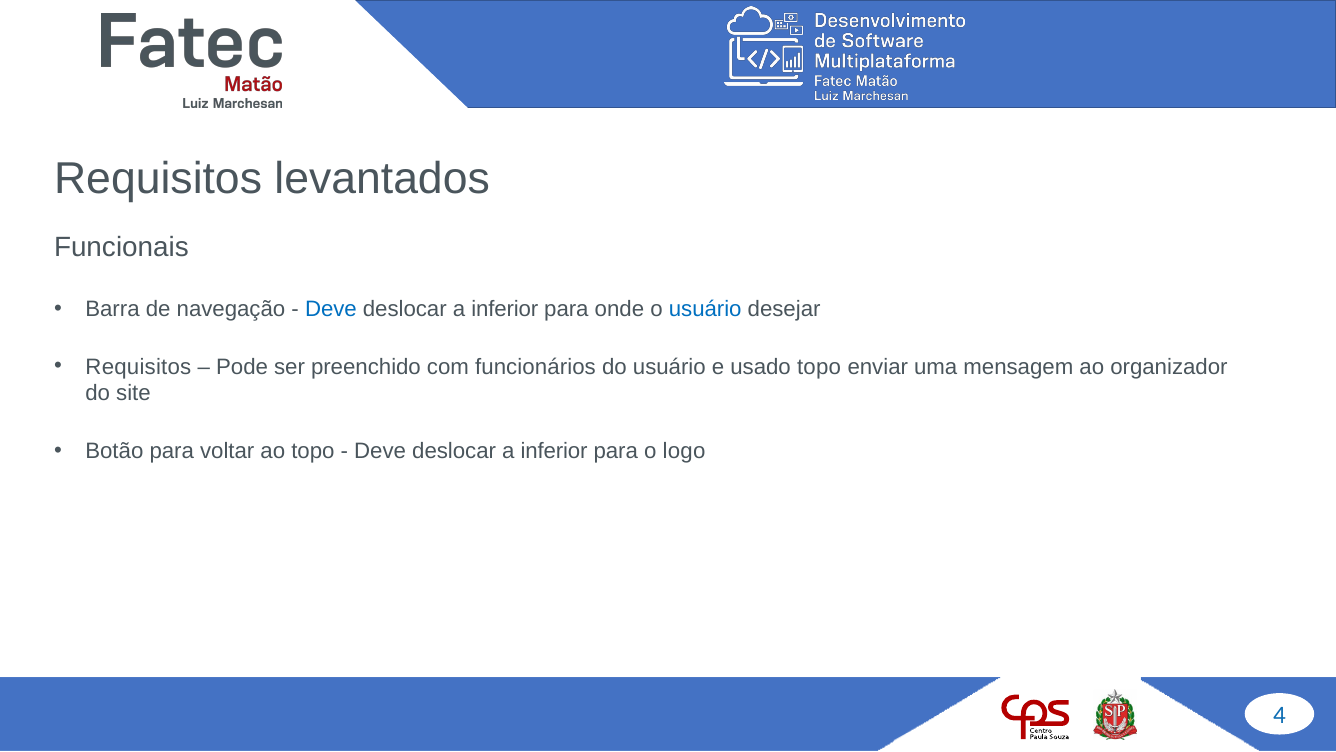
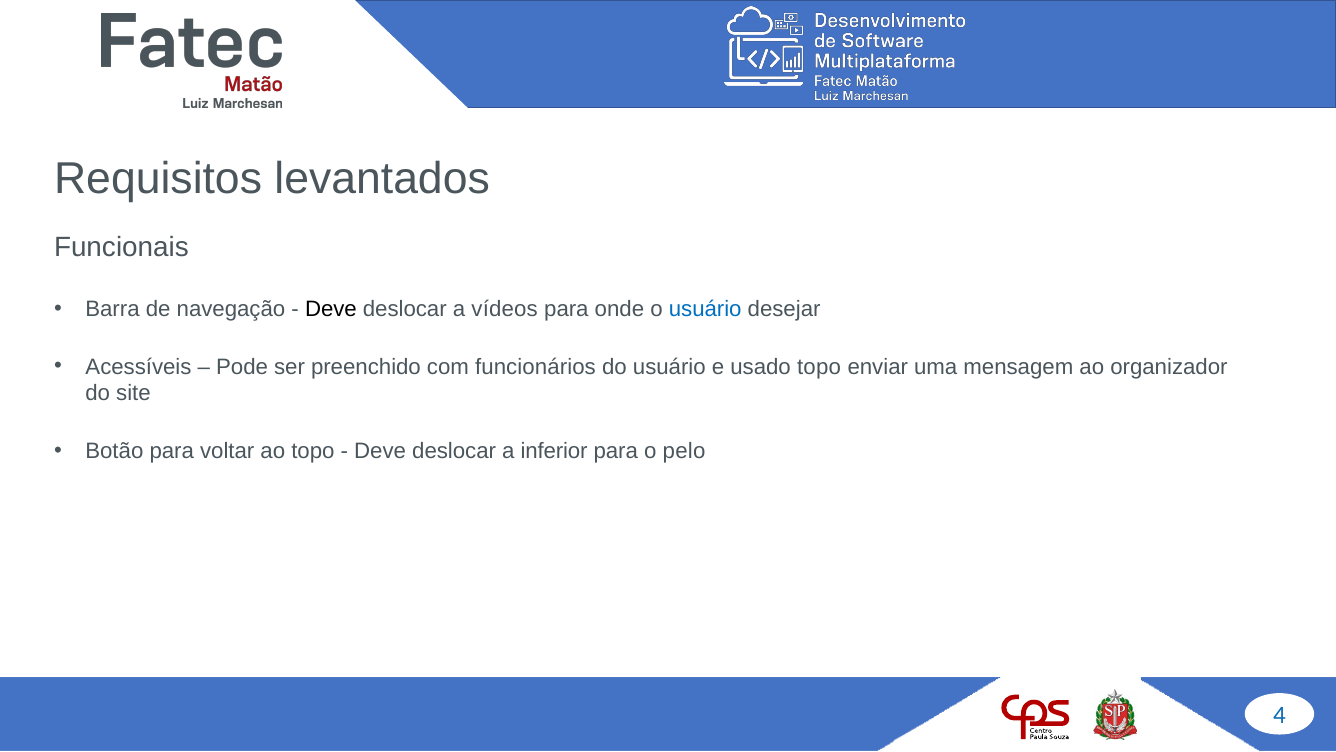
Deve at (331, 309) colour: blue -> black
inferior at (505, 309): inferior -> vídeos
Requisitos at (138, 367): Requisitos -> Acessíveis
logo: logo -> pelo
